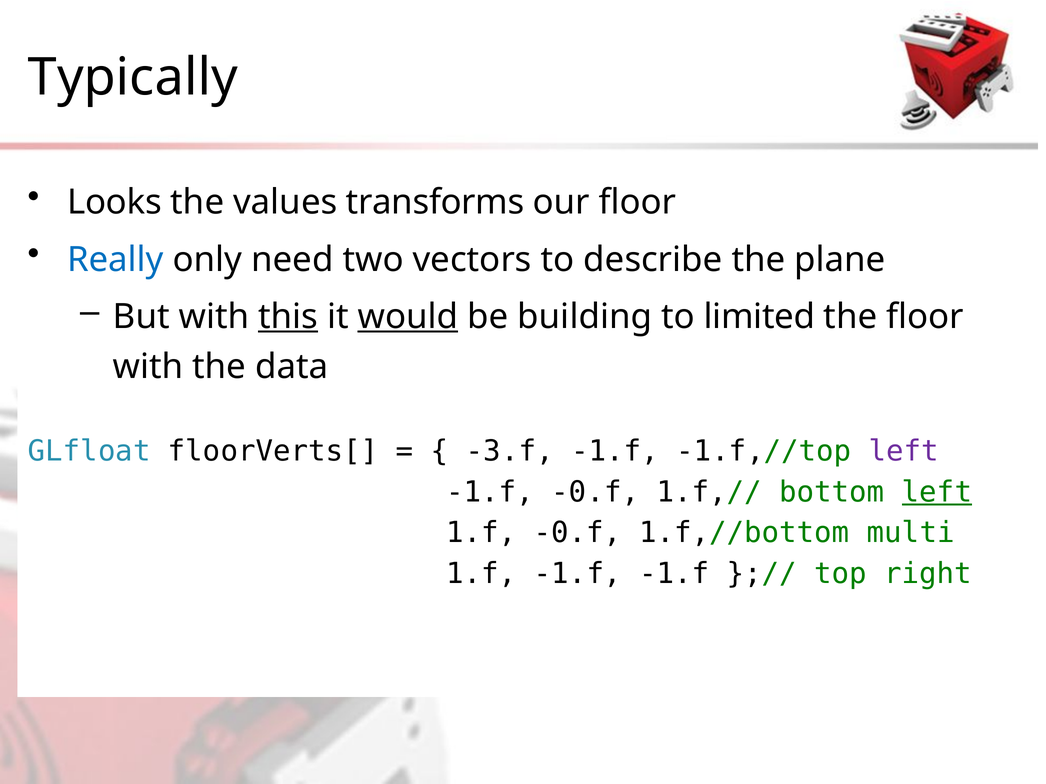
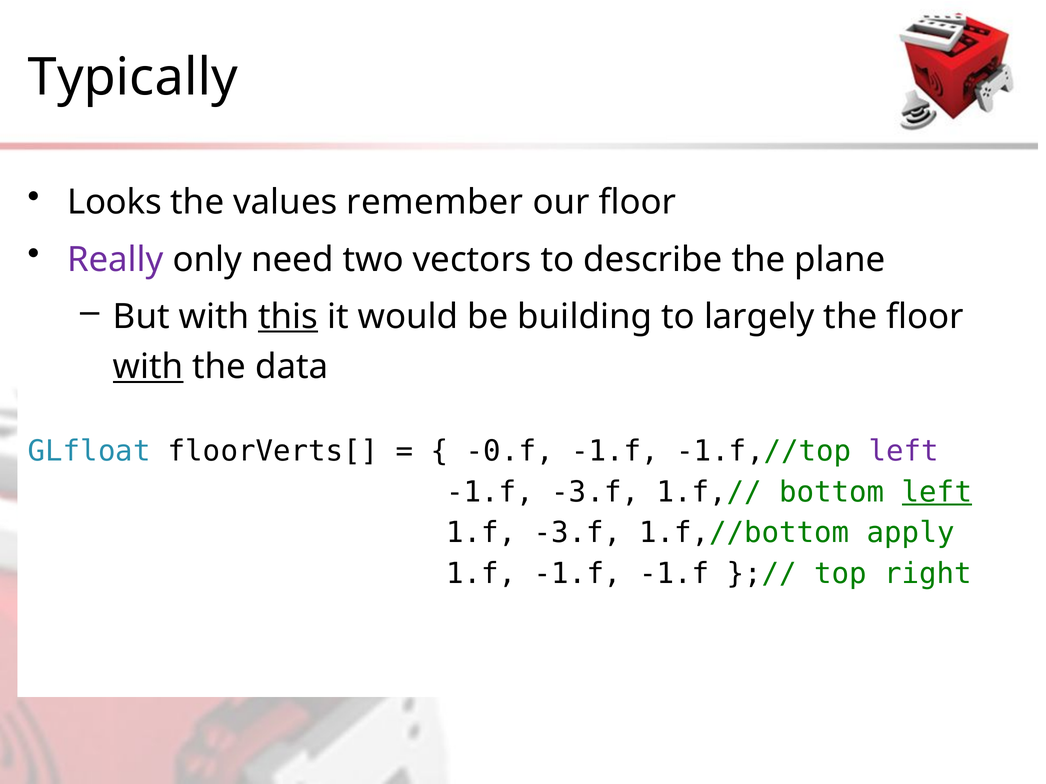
transforms: transforms -> remember
Really colour: blue -> purple
would underline: present -> none
limited: limited -> largely
with at (148, 367) underline: none -> present
-3.f: -3.f -> -0.f
-1.f -0.f: -0.f -> -3.f
1.f -0.f: -0.f -> -3.f
multi: multi -> apply
